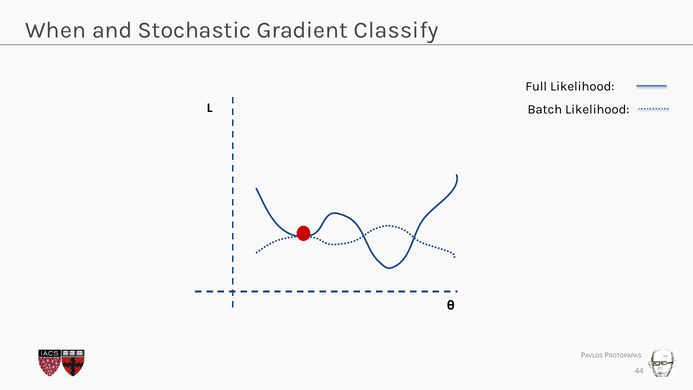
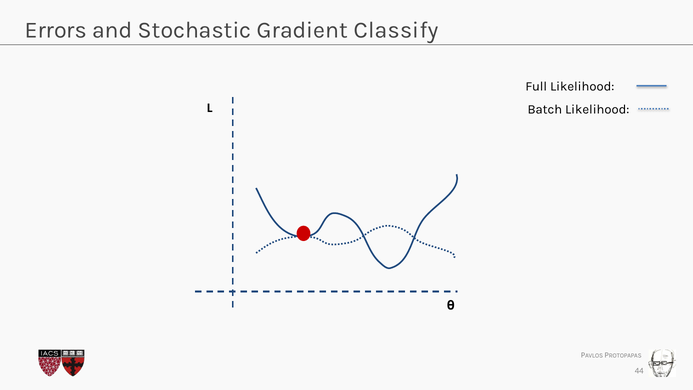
When: When -> Errors
